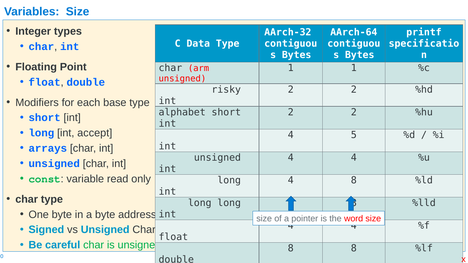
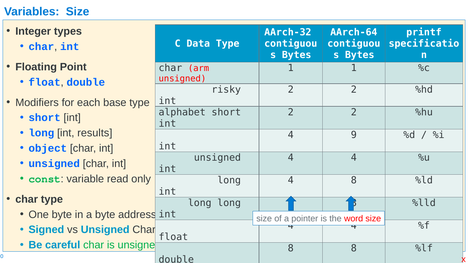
accept: accept -> results
5: 5 -> 9
arrays: arrays -> object
